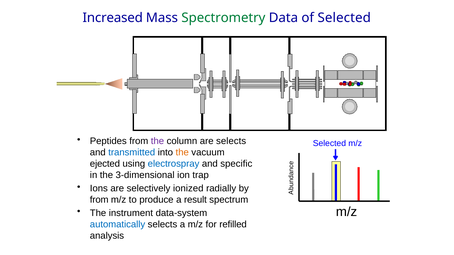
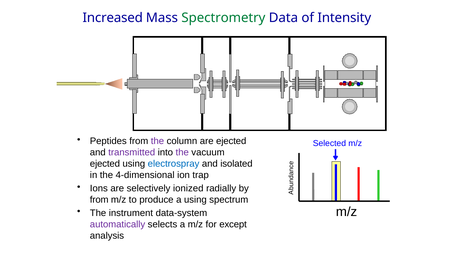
of Selected: Selected -> Intensity
are selects: selects -> ejected
transmitted colour: blue -> purple
the at (182, 153) colour: orange -> purple
specific: specific -> isolated
3-dimensional: 3-dimensional -> 4-dimensional
a result: result -> using
automatically colour: blue -> purple
refilled: refilled -> except
